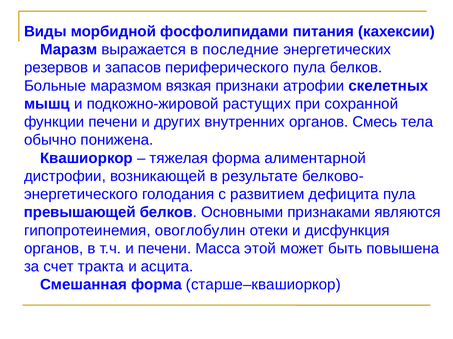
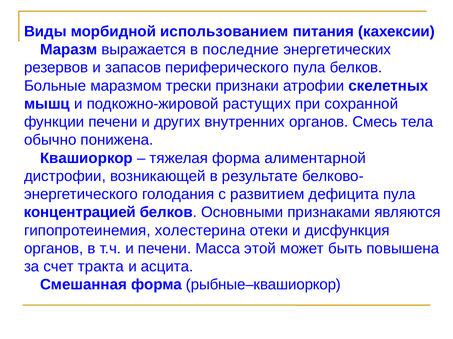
фосфолипидами: фосфолипидами -> использованием
вязкая: вязкая -> трески
превышающей: превышающей -> концентрацией
овоглобулин: овоглобулин -> холестерина
старше–квашиоркор: старше–квашиоркор -> рыбные–квашиоркор
